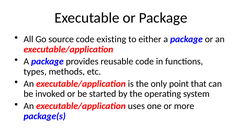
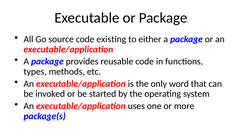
point: point -> word
